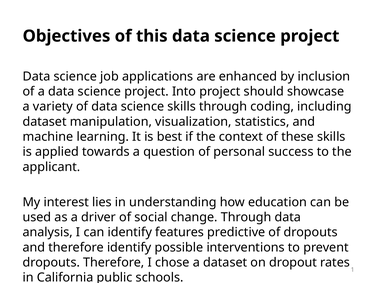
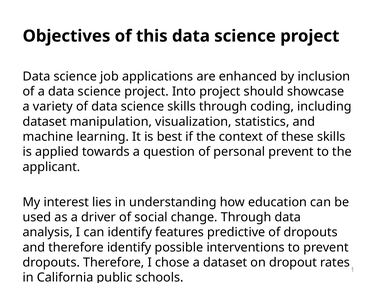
personal success: success -> prevent
